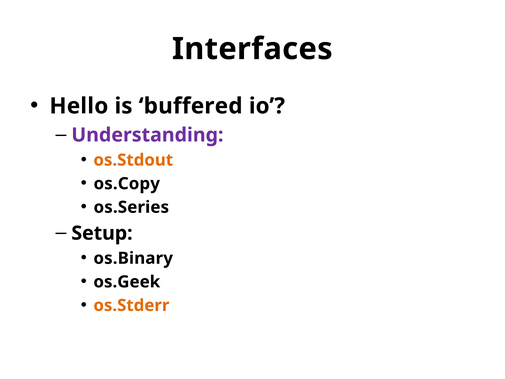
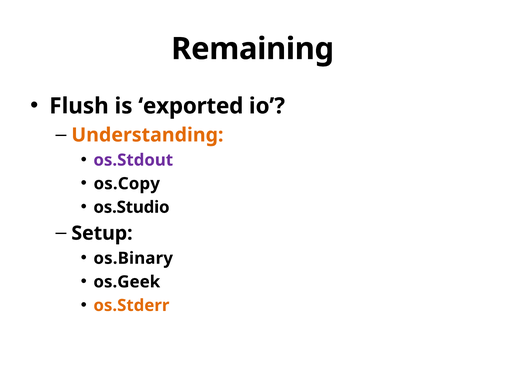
Interfaces: Interfaces -> Remaining
Hello: Hello -> Flush
buffered: buffered -> exported
Understanding colour: purple -> orange
os.Stdout colour: orange -> purple
os.Series: os.Series -> os.Studio
